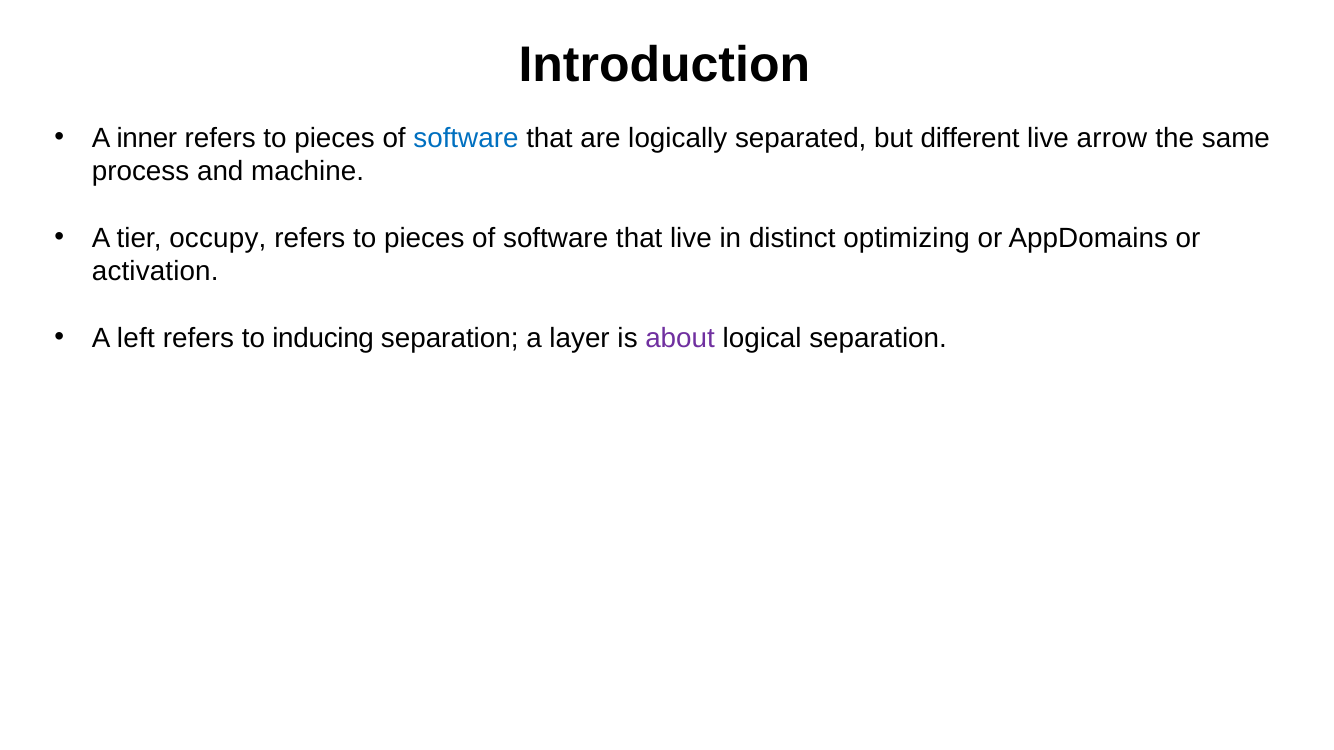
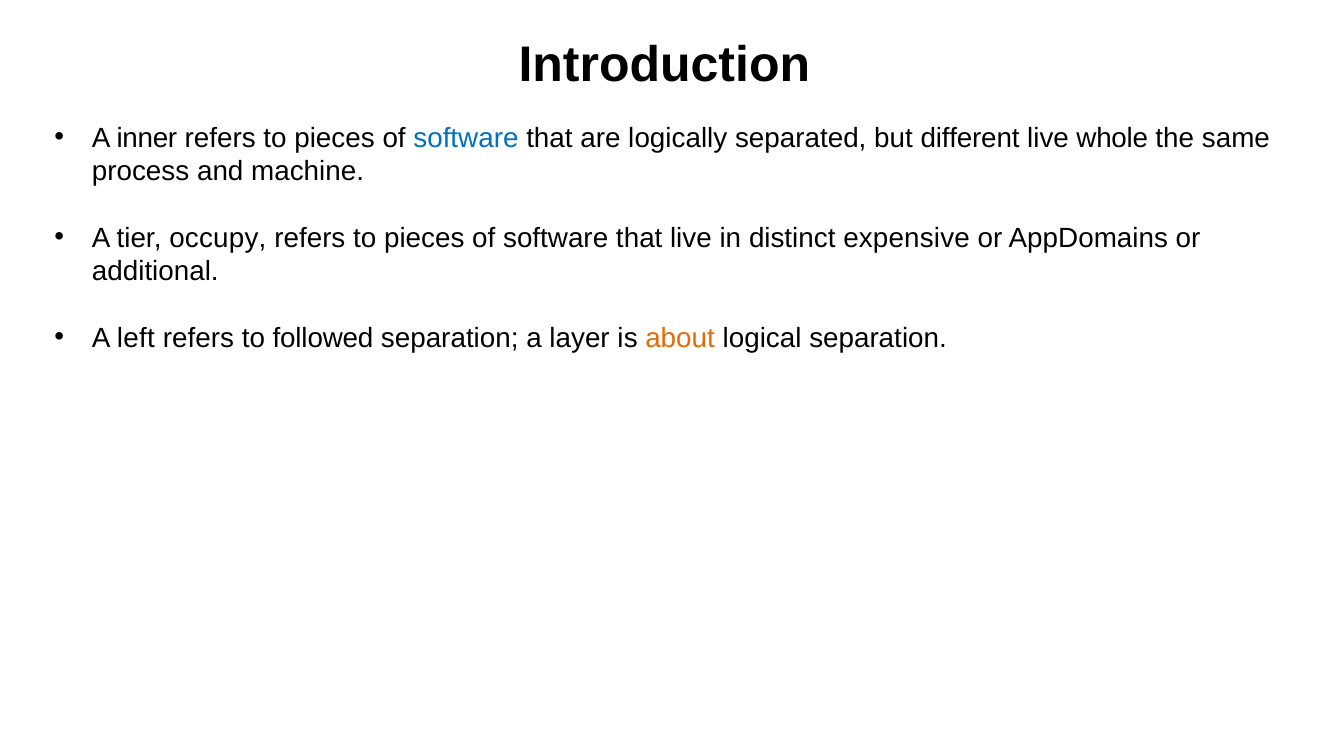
arrow: arrow -> whole
optimizing: optimizing -> expensive
activation: activation -> additional
inducing: inducing -> followed
about colour: purple -> orange
